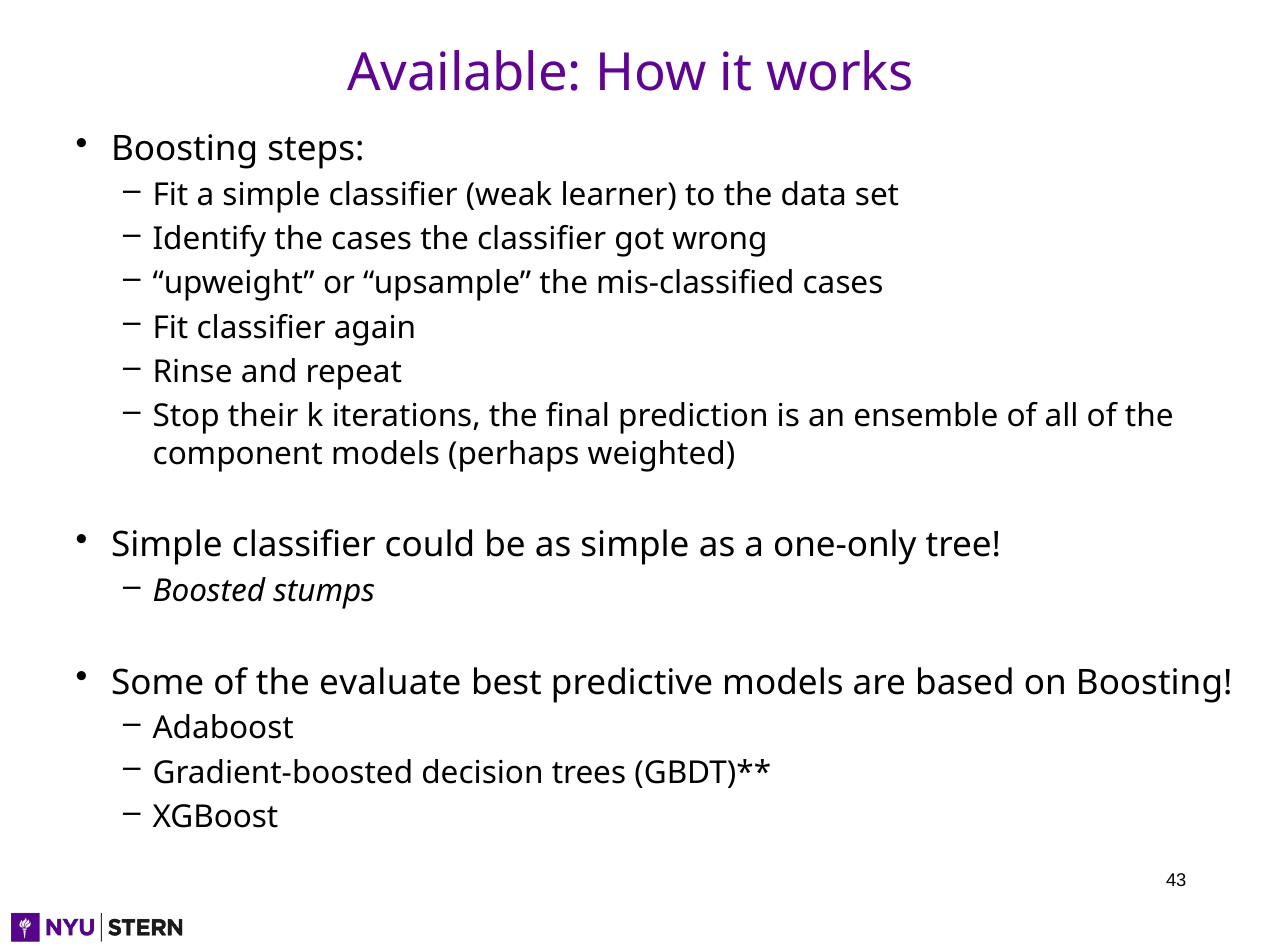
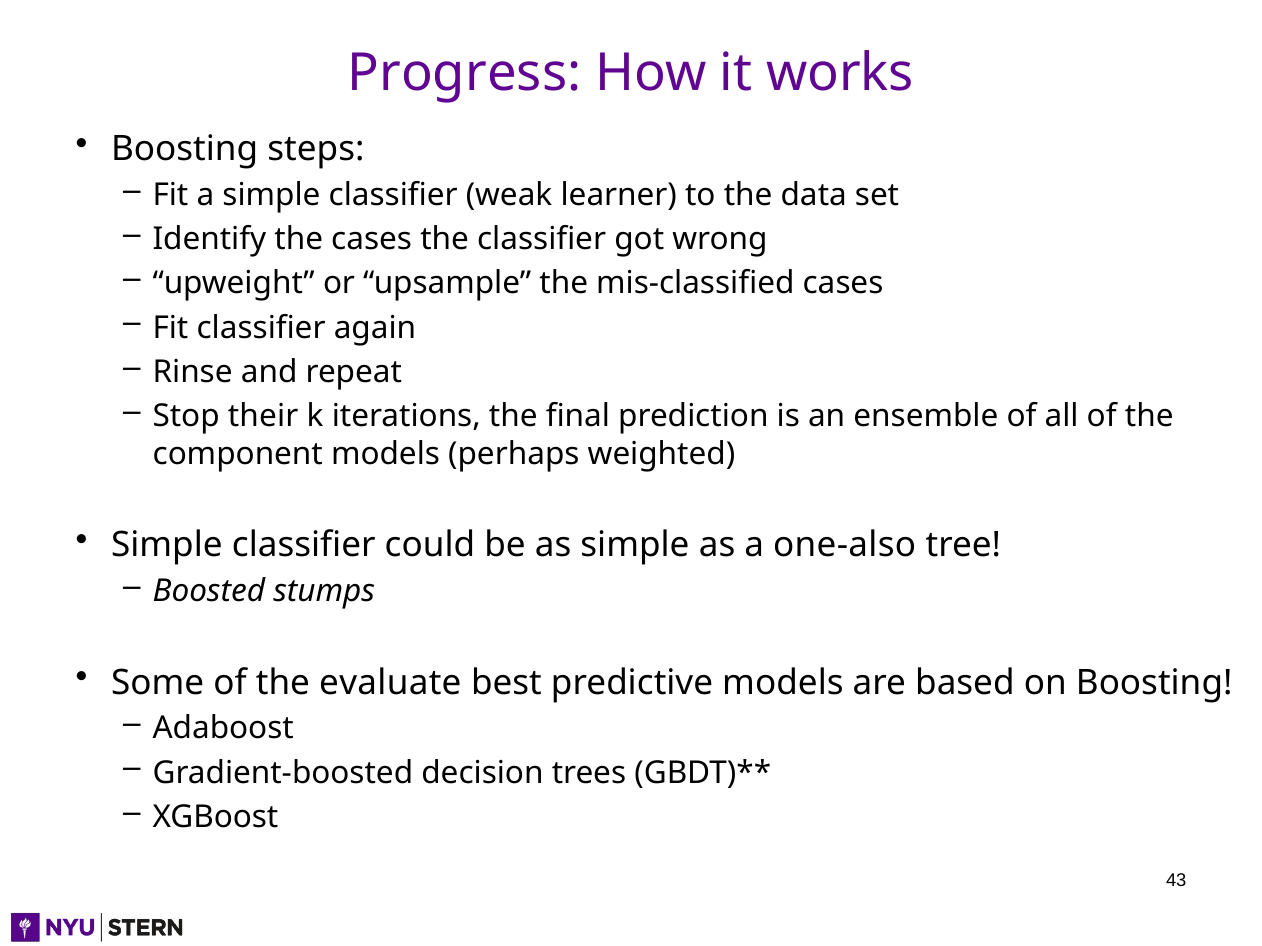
Available: Available -> Progress
one-only: one-only -> one-also
